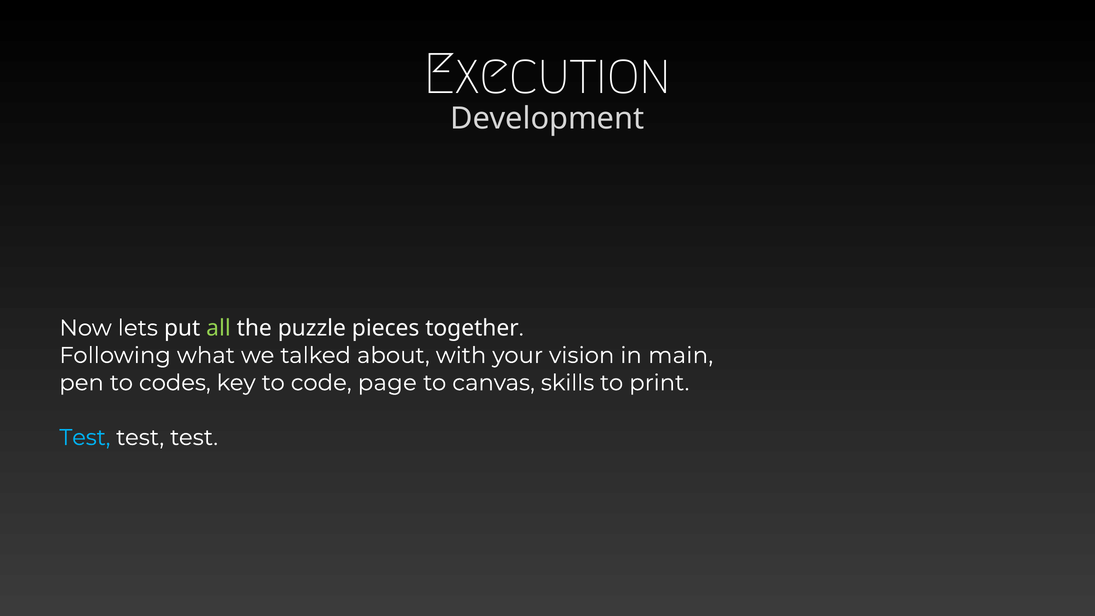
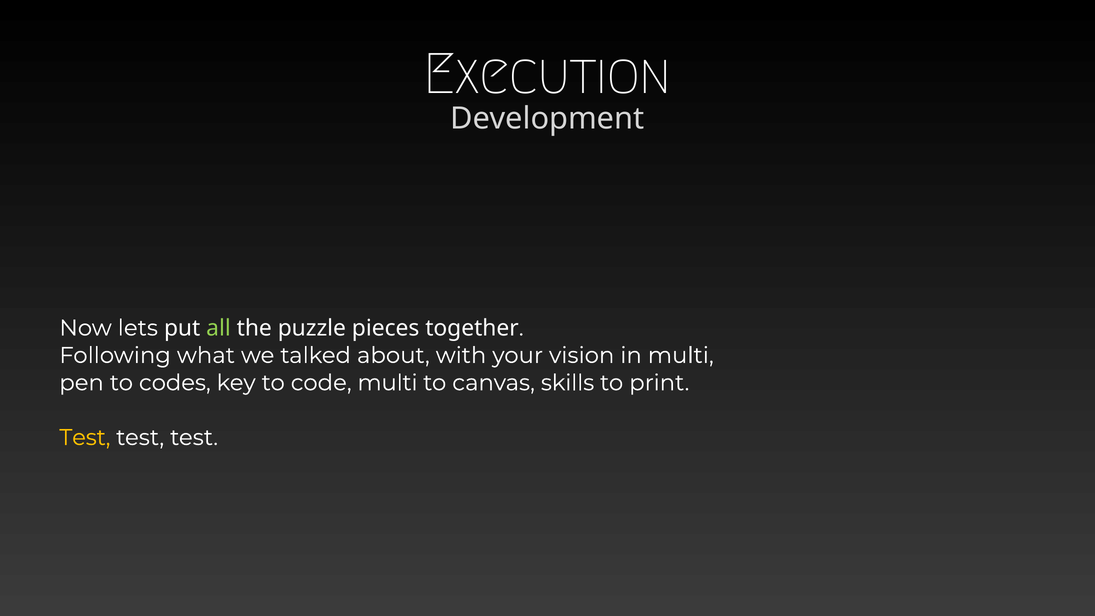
in main: main -> multi
code page: page -> multi
Test at (85, 437) colour: light blue -> yellow
